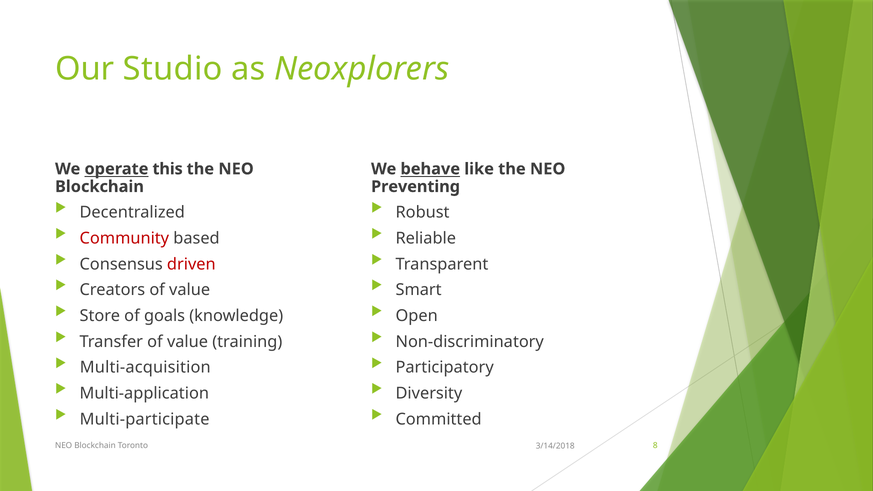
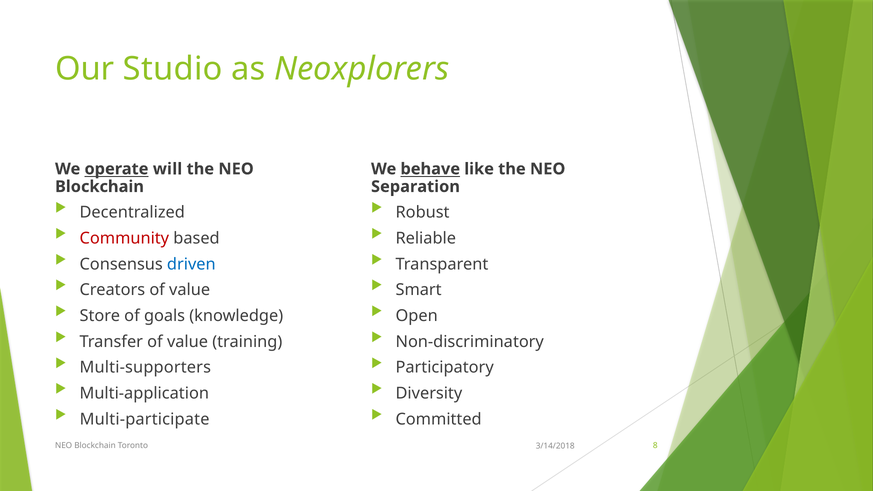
this: this -> will
Preventing: Preventing -> Separation
driven colour: red -> blue
Multi-acquisition: Multi-acquisition -> Multi-supporters
